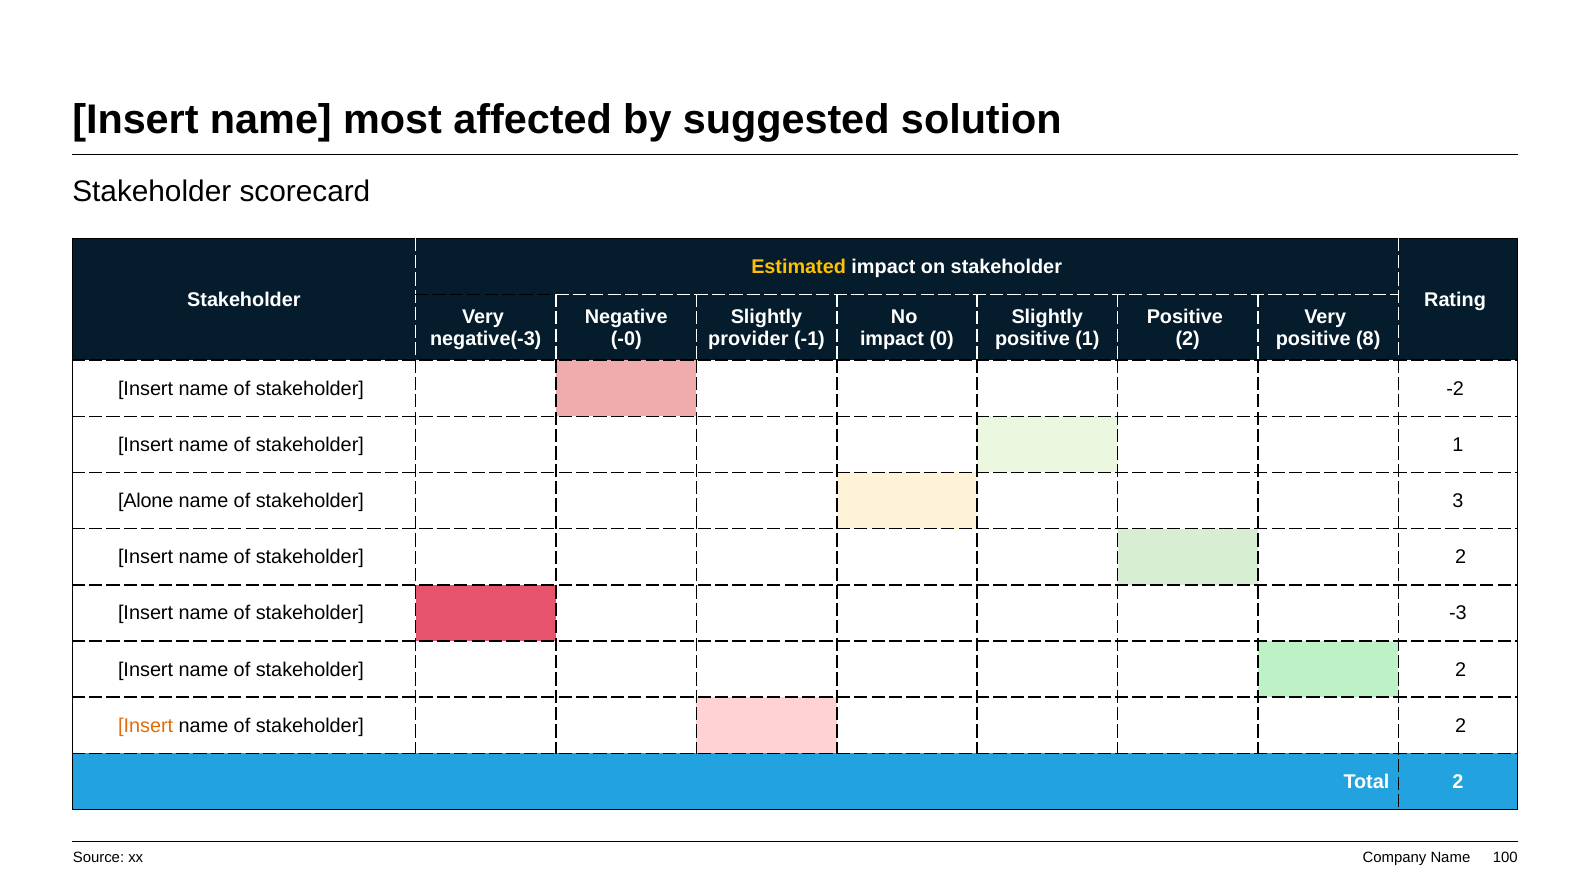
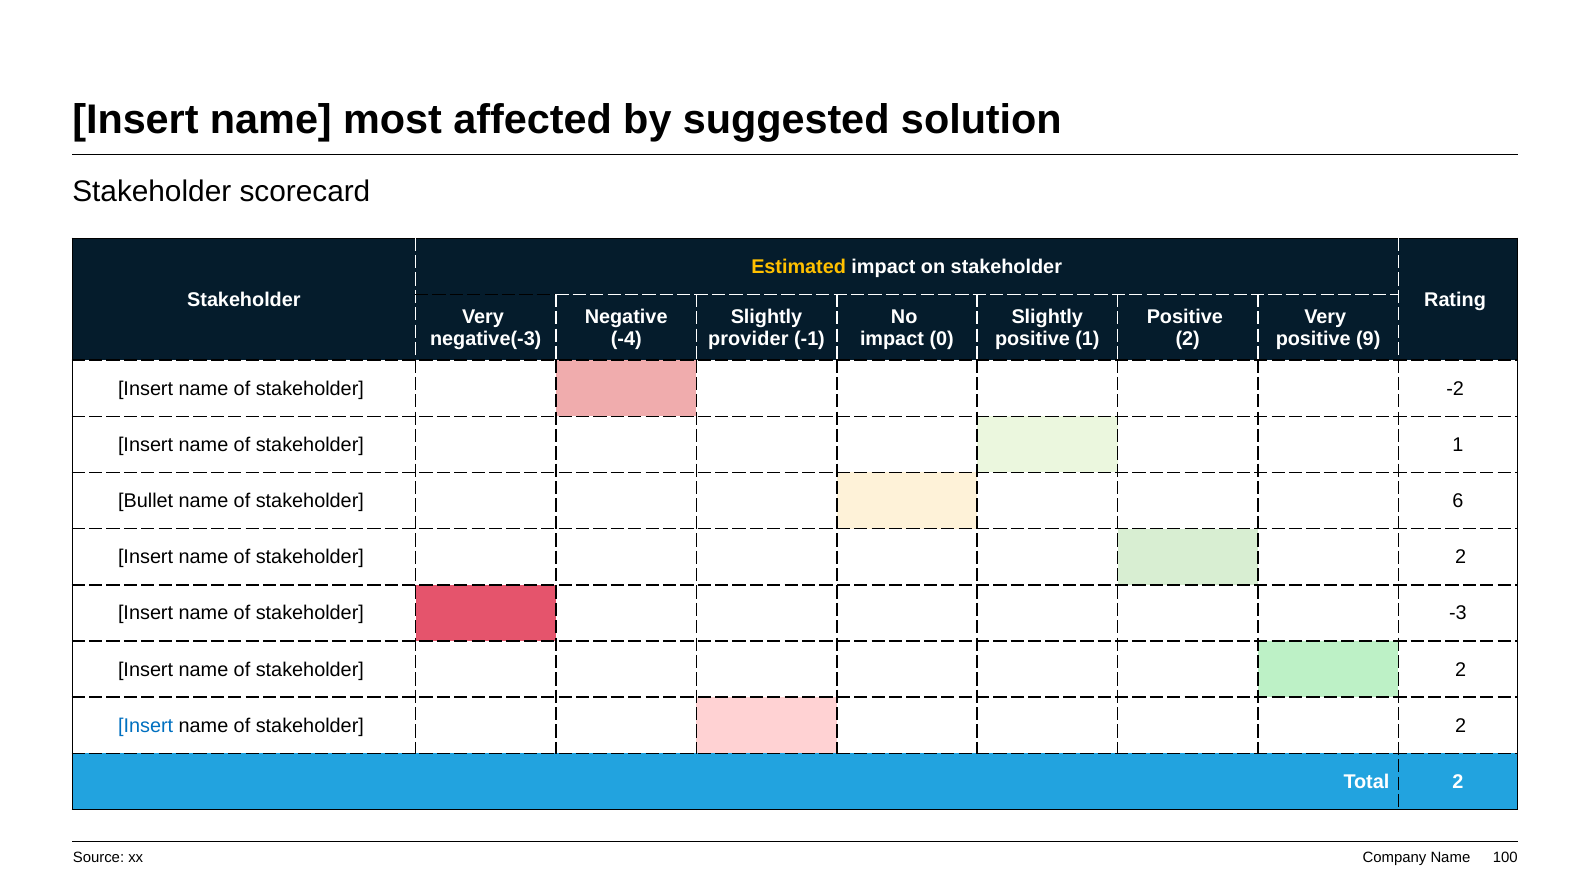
-0: -0 -> -4
8: 8 -> 9
Alone: Alone -> Bullet
3: 3 -> 6
Insert at (146, 726) colour: orange -> blue
